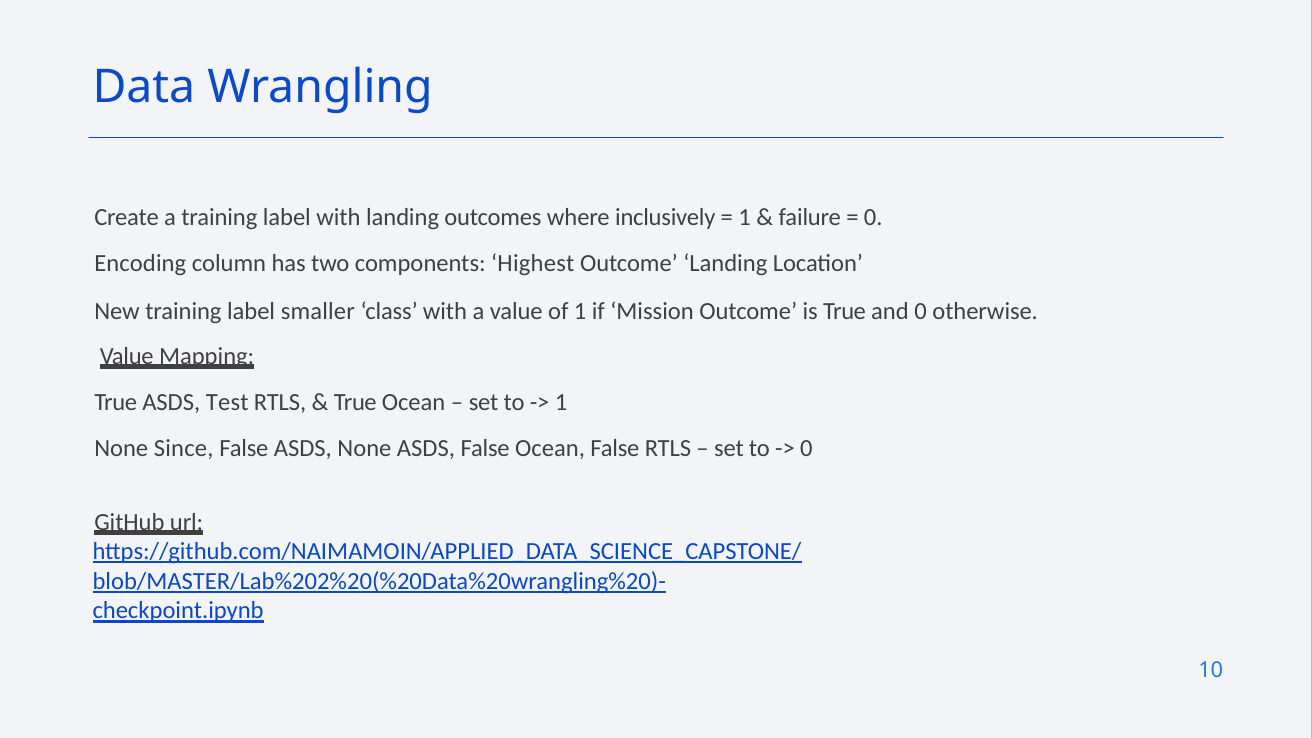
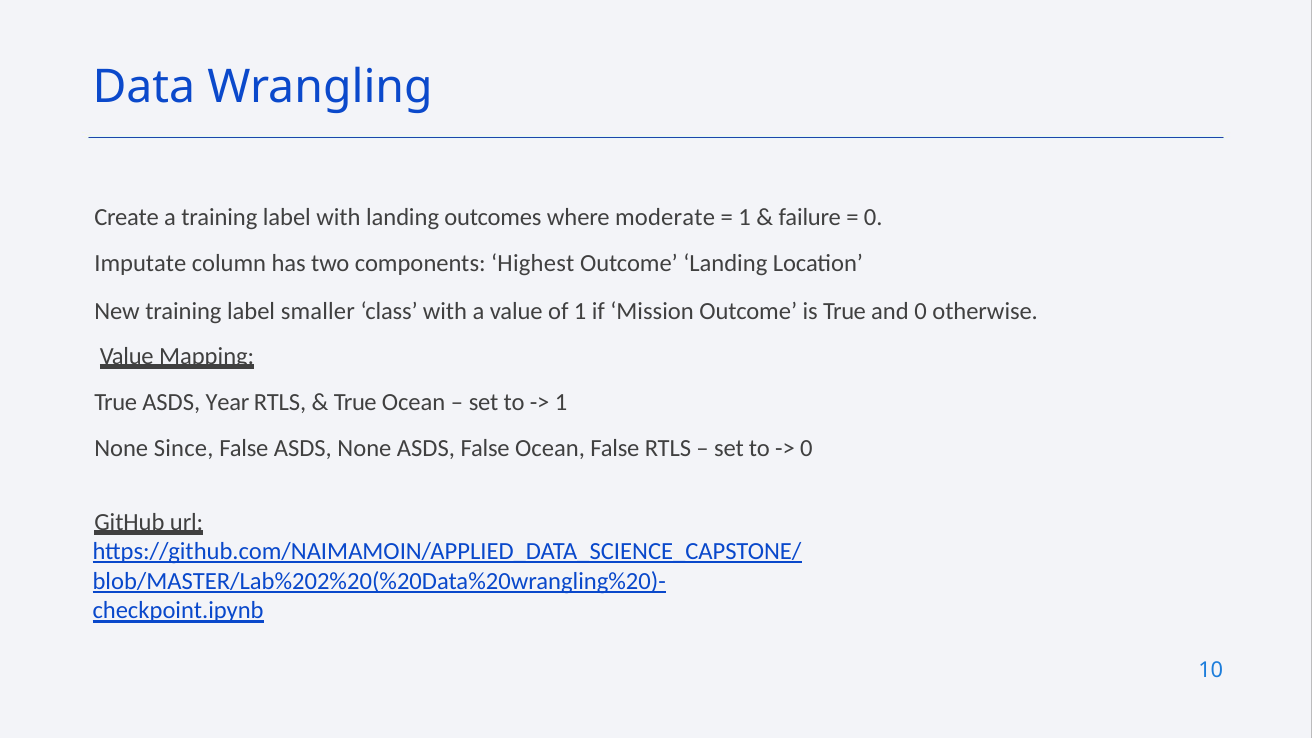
inclusively: inclusively -> moderate
Encoding: Encoding -> Imputate
Test: Test -> Year
